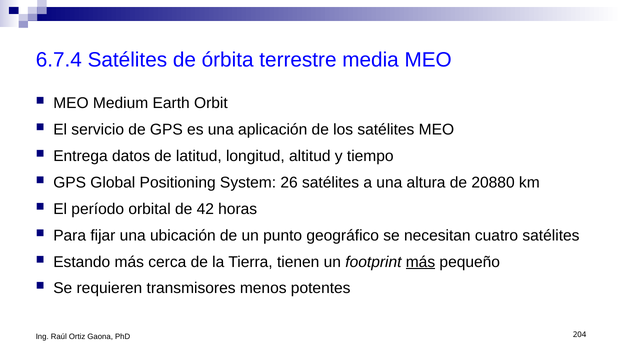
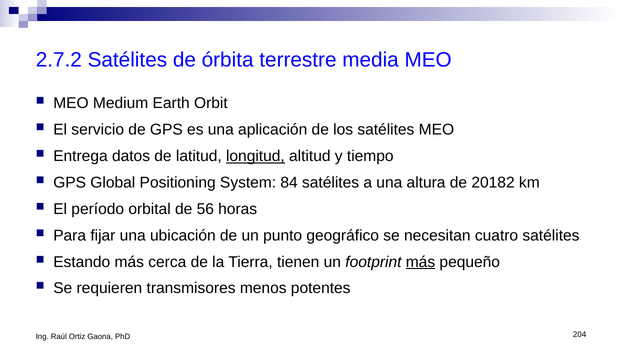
6.7.4: 6.7.4 -> 2.7.2
longitud underline: none -> present
26: 26 -> 84
20880: 20880 -> 20182
42: 42 -> 56
